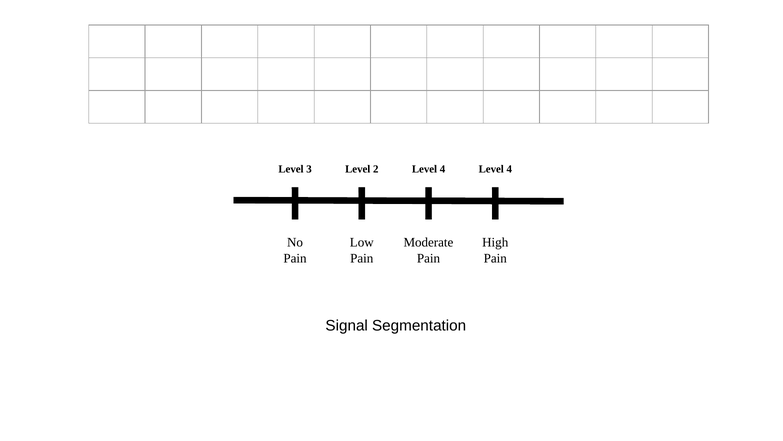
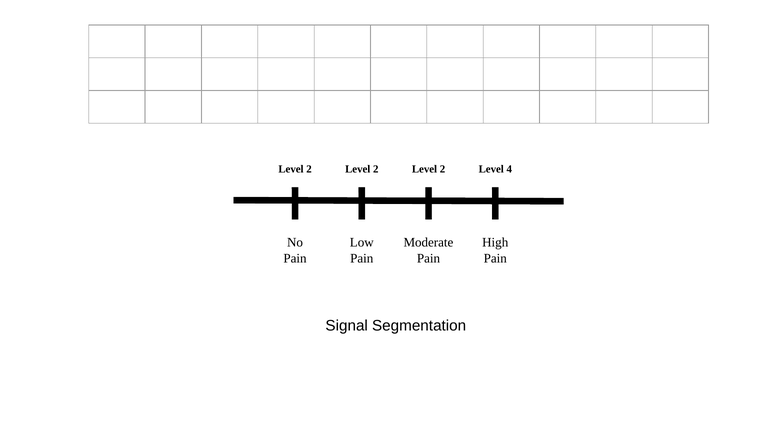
3 at (309, 169): 3 -> 2
4 at (443, 169): 4 -> 2
